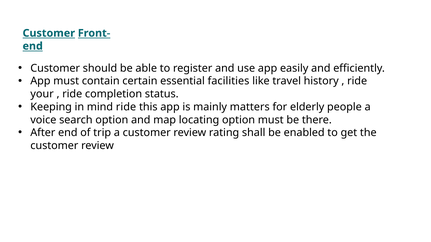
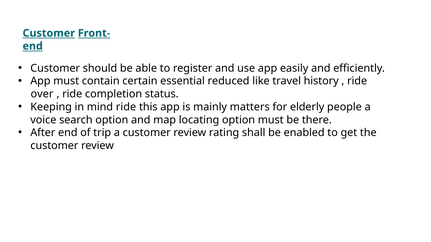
facilities: facilities -> reduced
your: your -> over
